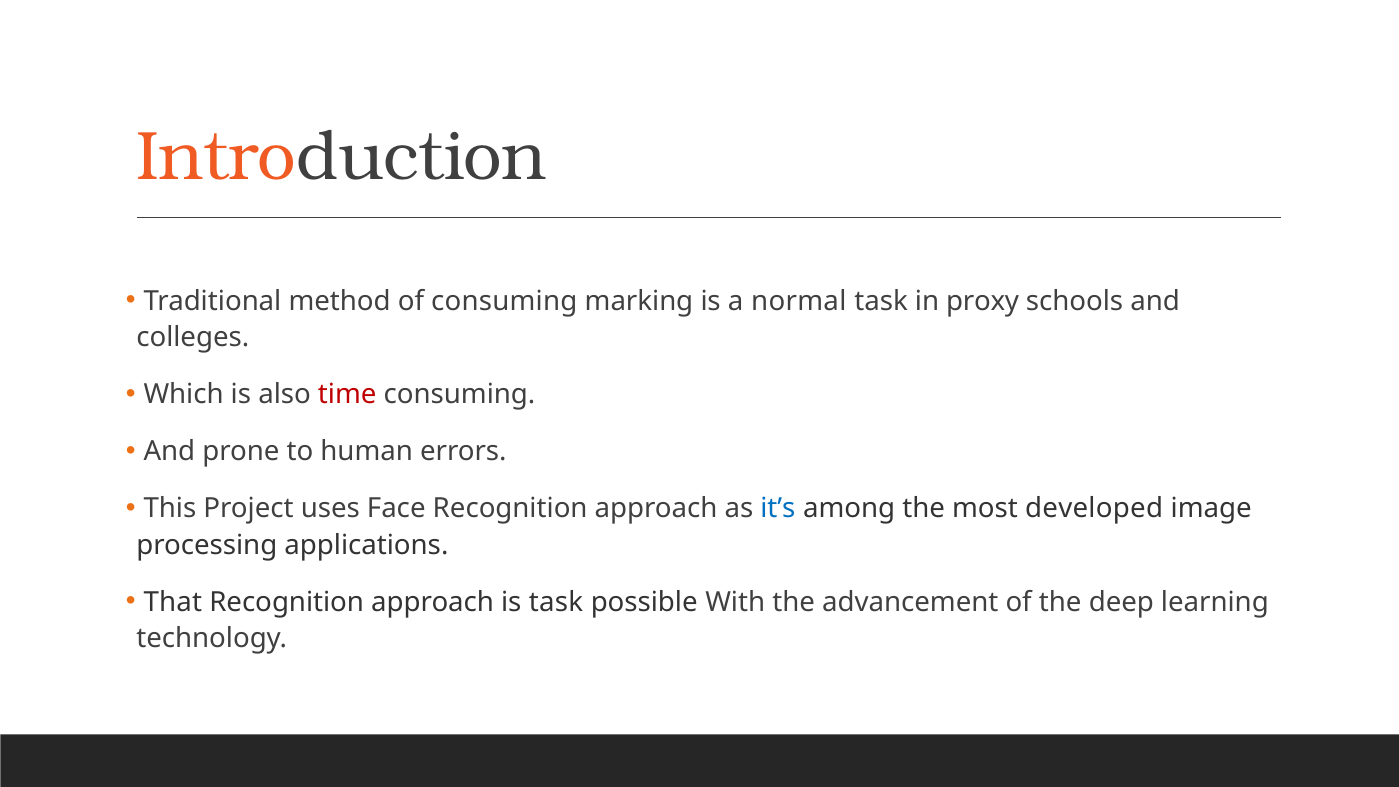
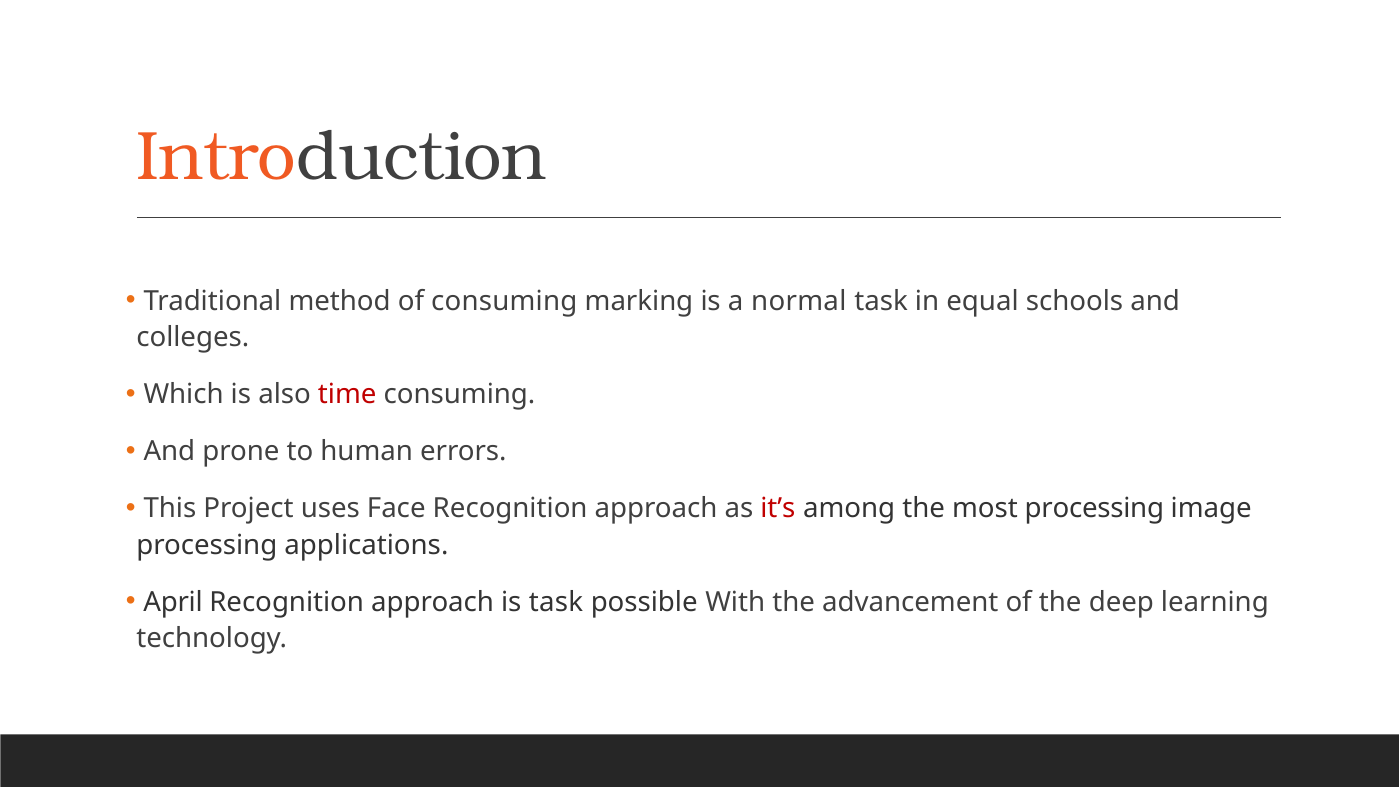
proxy: proxy -> equal
it’s colour: blue -> red
most developed: developed -> processing
That: That -> April
